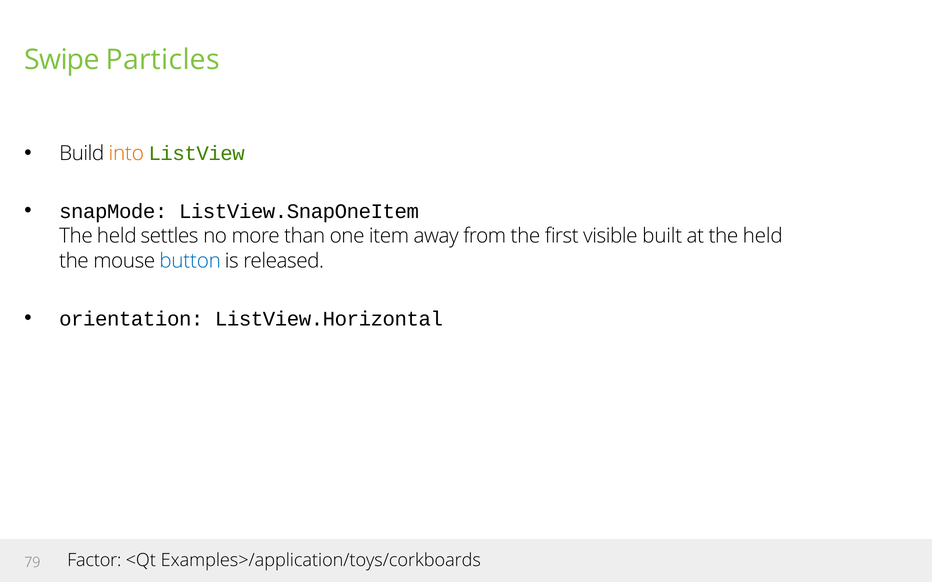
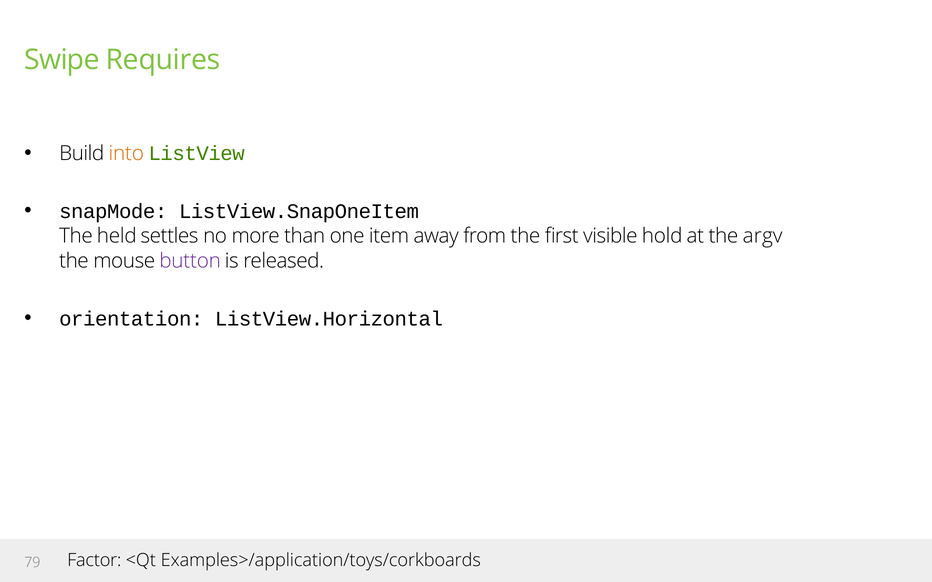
Particles: Particles -> Requires
built: built -> hold
at the held: held -> argv
button colour: blue -> purple
